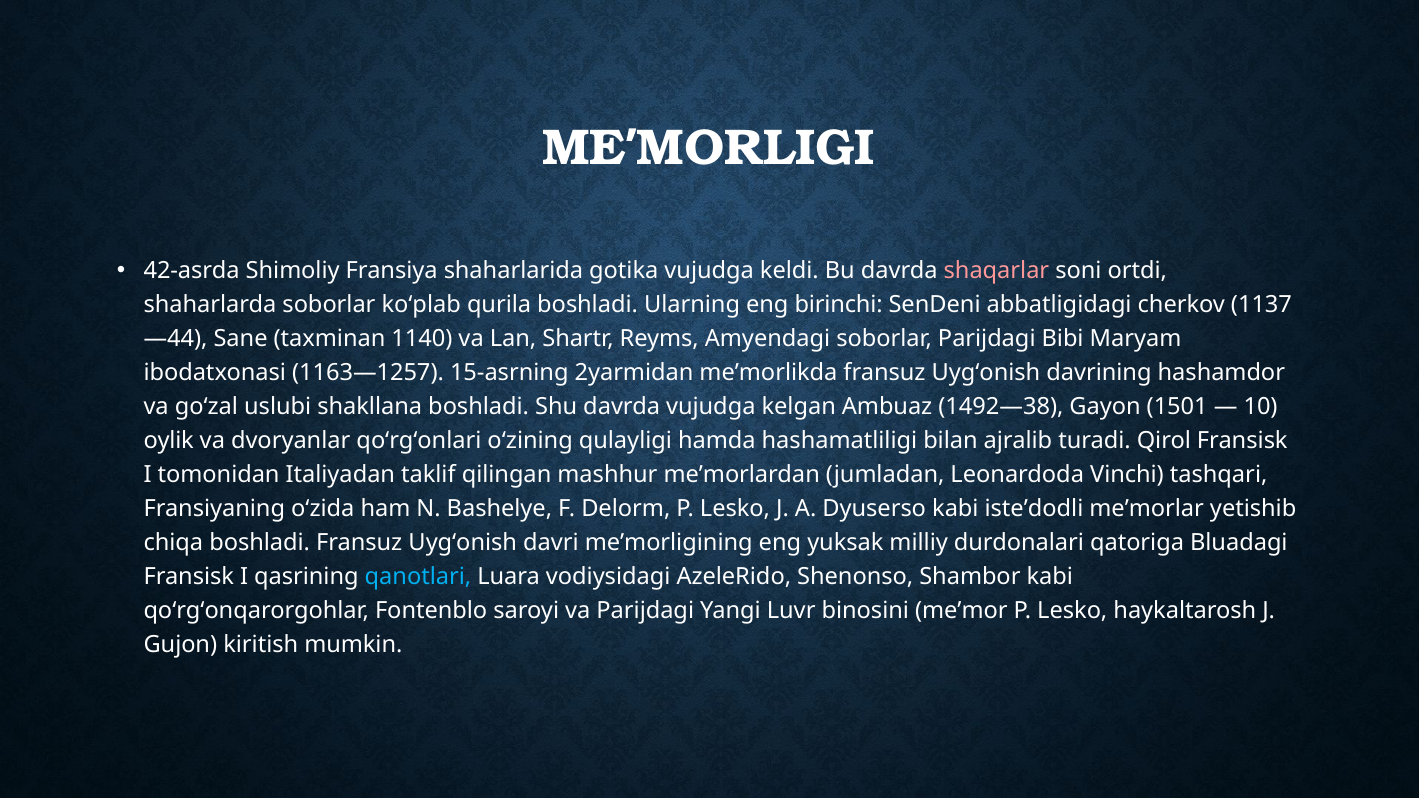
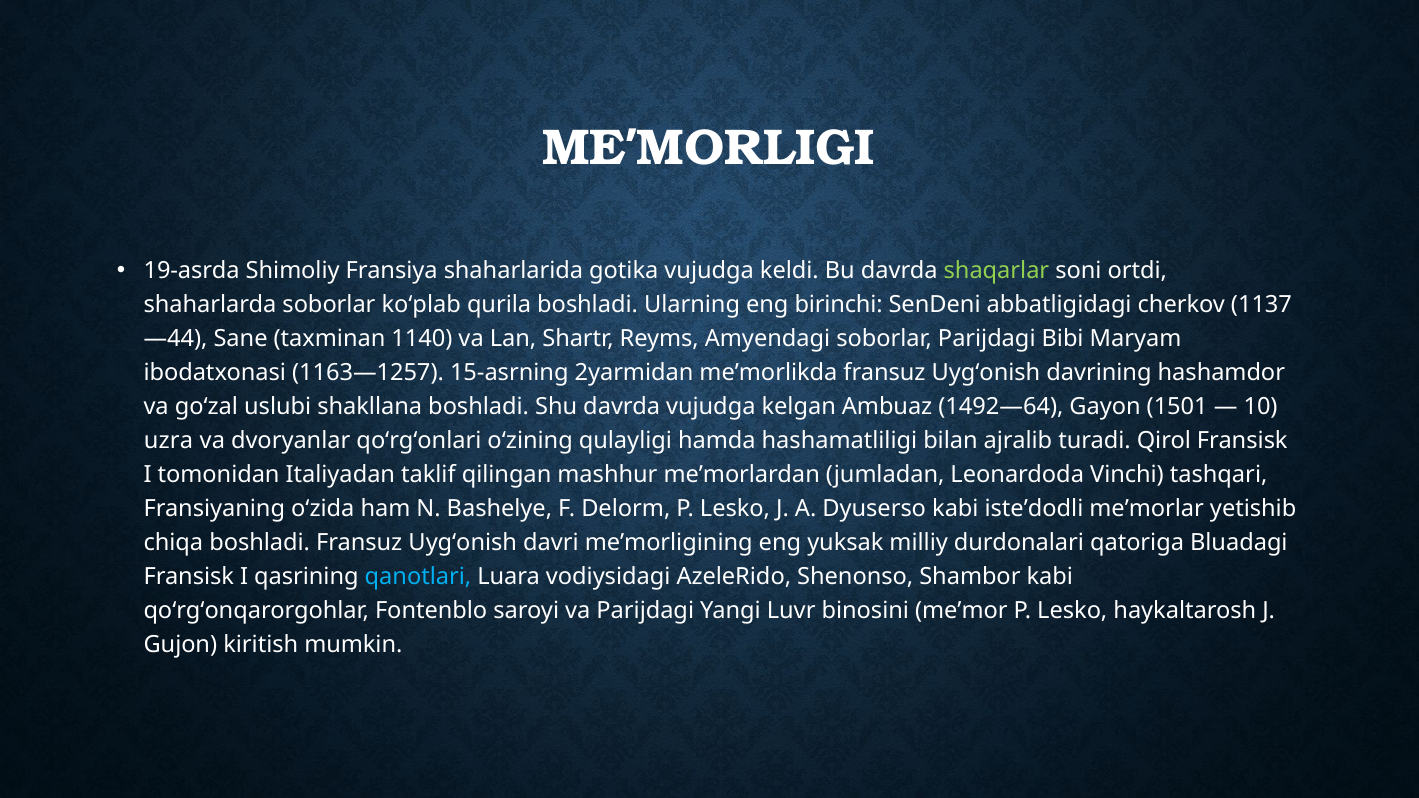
42-asrda: 42-asrda -> 19-asrda
shaqarlar colour: pink -> light green
1492—38: 1492—38 -> 1492—64
oylik: oylik -> uzra
